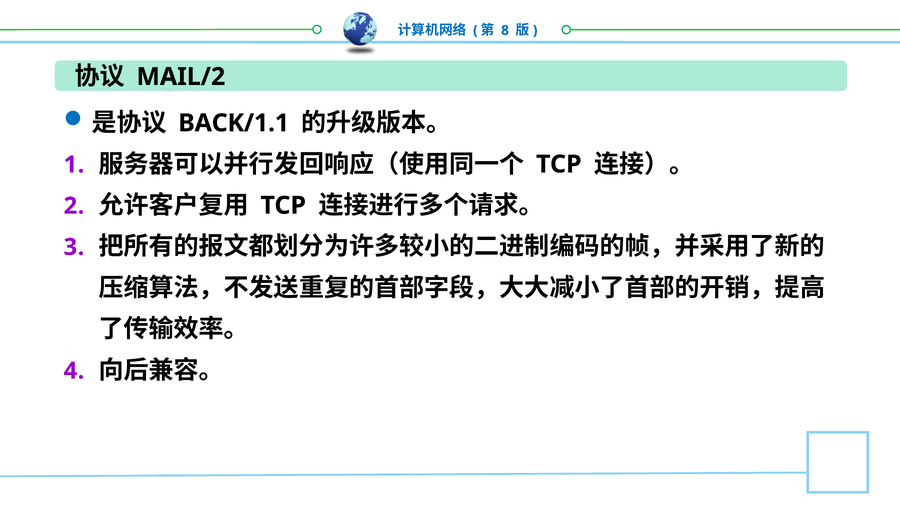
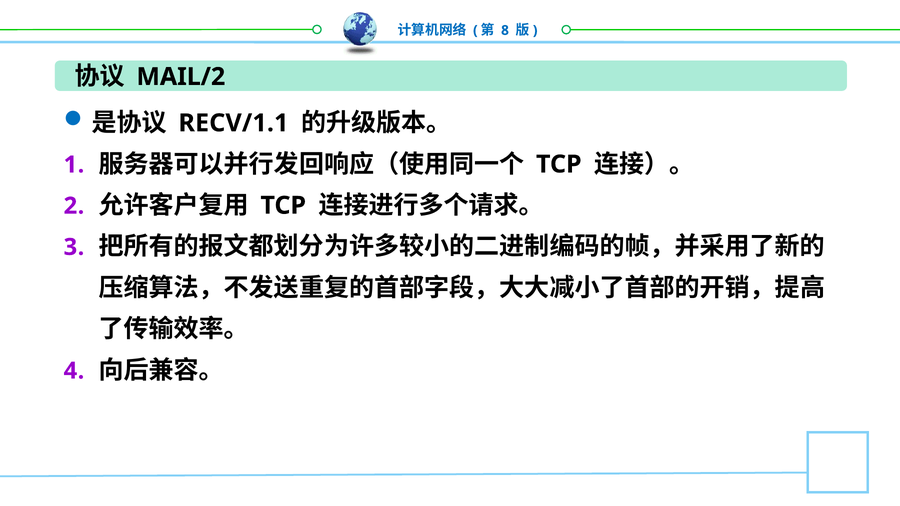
BACK/1.1: BACK/1.1 -> RECV/1.1
